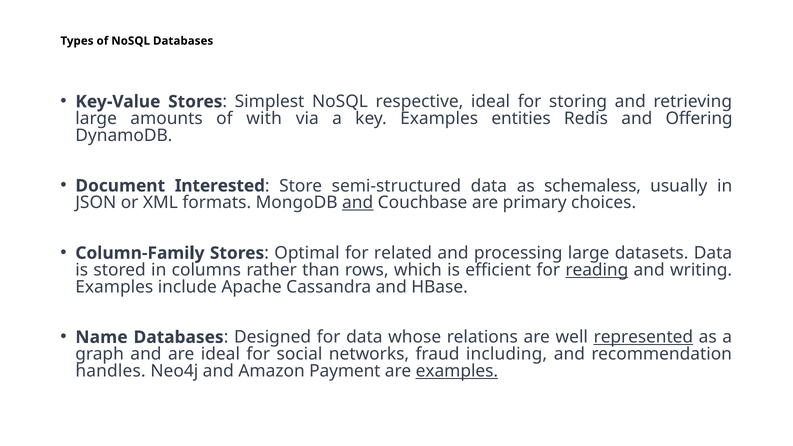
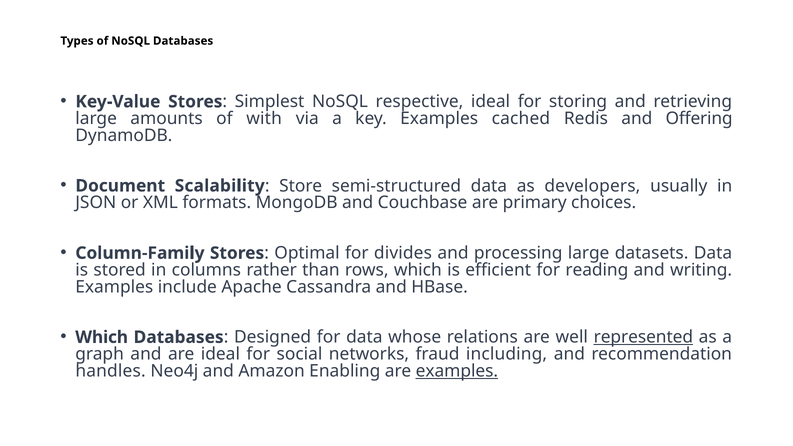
entities: entities -> cached
Interested: Interested -> Scalability
schemaless: schemaless -> developers
and at (358, 203) underline: present -> none
related: related -> divides
reading underline: present -> none
Name at (101, 337): Name -> Which
Payment: Payment -> Enabling
